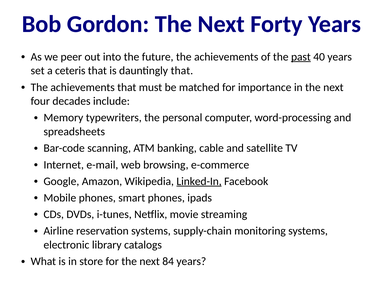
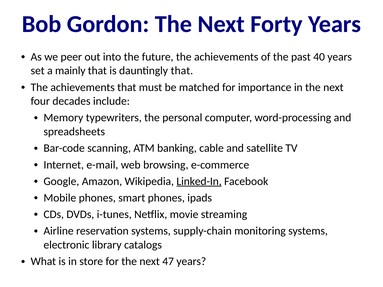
past underline: present -> none
ceteris: ceteris -> mainly
84: 84 -> 47
